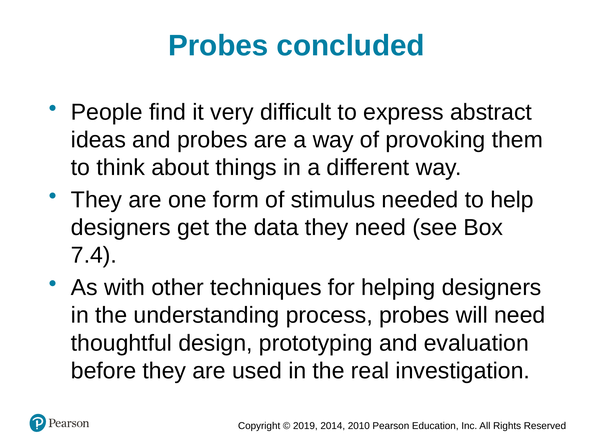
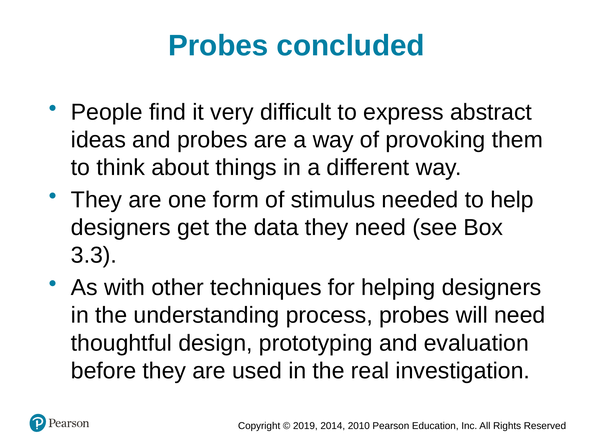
7.4: 7.4 -> 3.3
